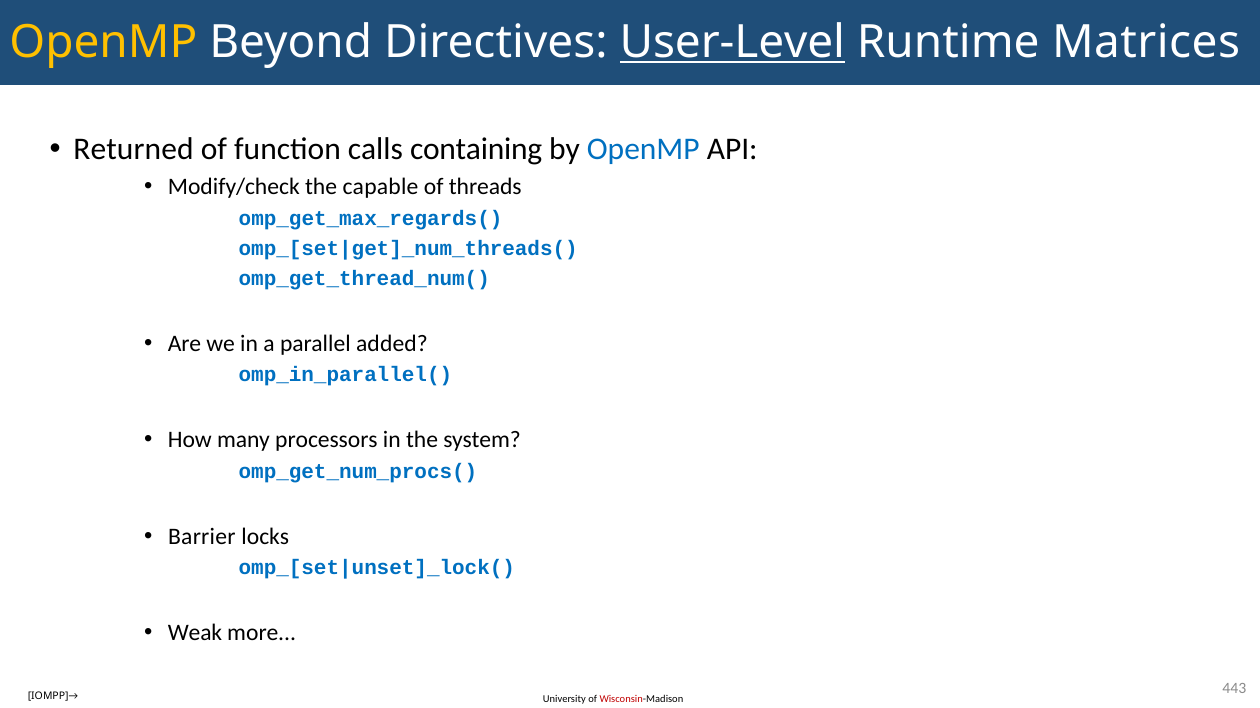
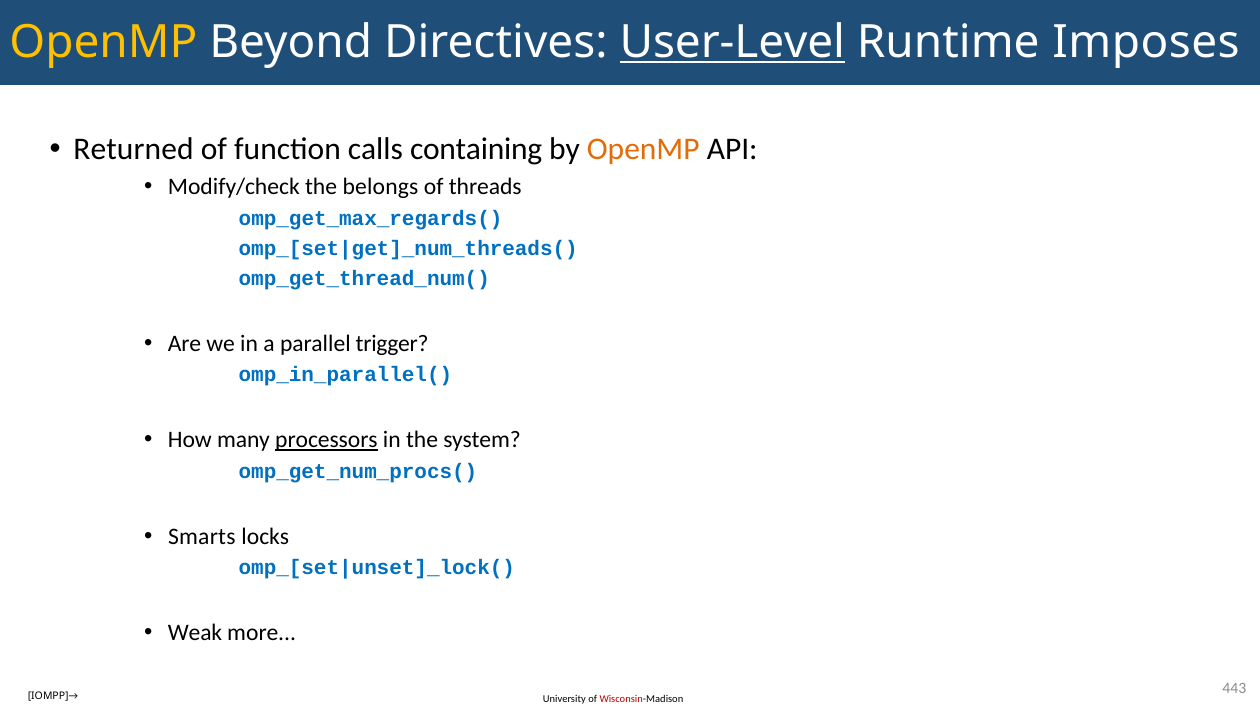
Matrices: Matrices -> Imposes
OpenMP at (643, 149) colour: blue -> orange
capable: capable -> belongs
added: added -> trigger
processors underline: none -> present
Barrier: Barrier -> Smarts
